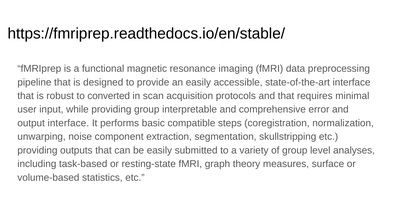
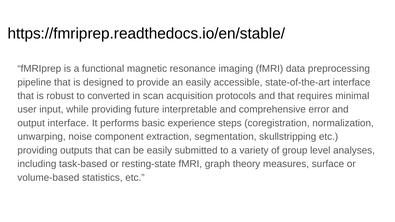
providing group: group -> future
compatible: compatible -> experience
